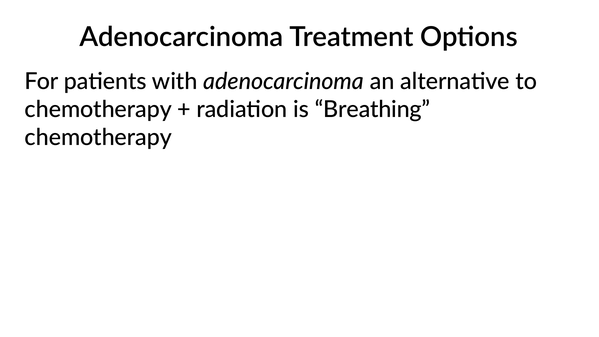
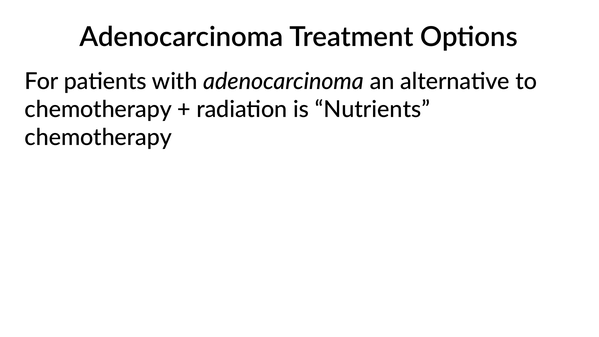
Breathing: Breathing -> Nutrients
